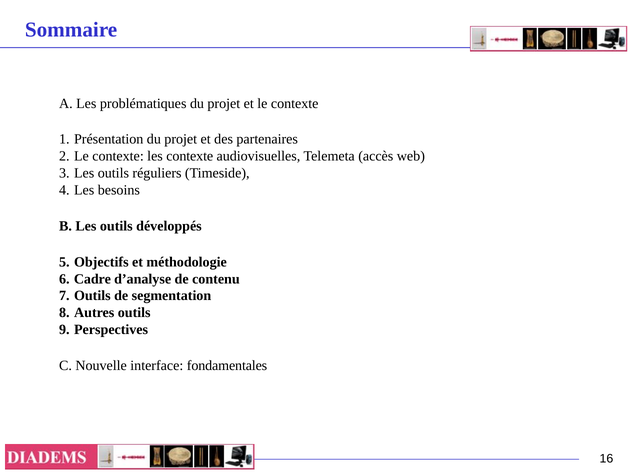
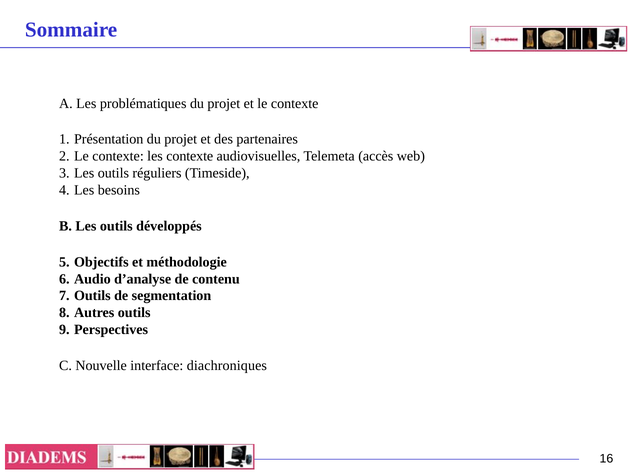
Cadre: Cadre -> Audio
fondamentales: fondamentales -> diachroniques
